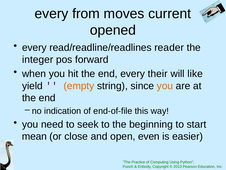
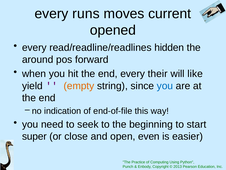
from: from -> runs
reader: reader -> hidden
integer: integer -> around
you at (165, 86) colour: orange -> blue
mean: mean -> super
